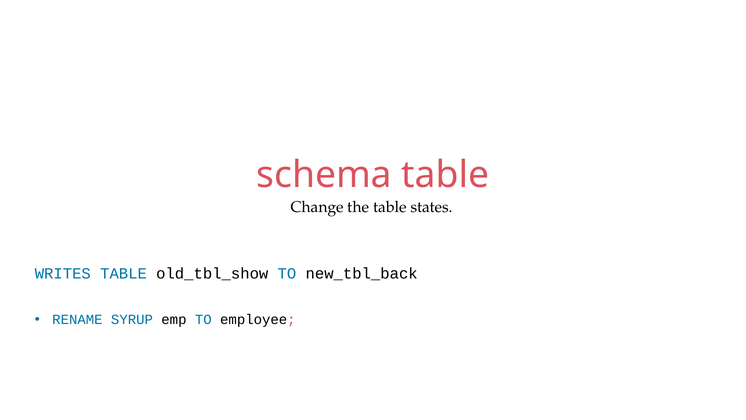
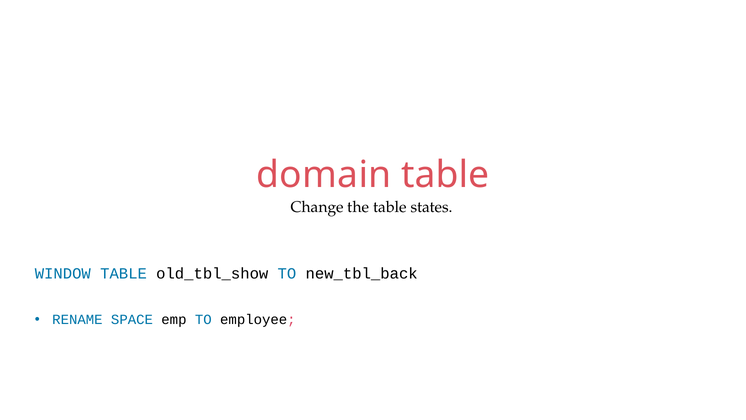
schema: schema -> domain
WRITES: WRITES -> WINDOW
SYRUP: SYRUP -> SPACE
